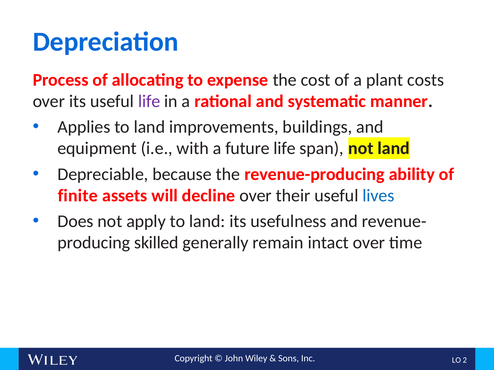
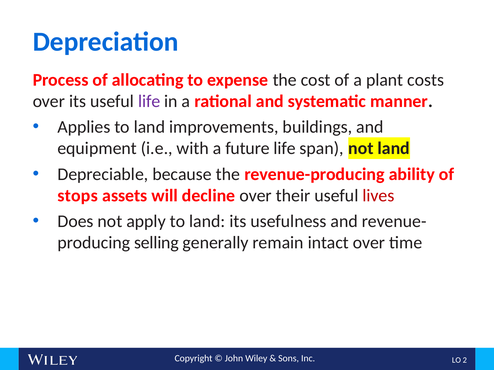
finite: finite -> stops
lives colour: blue -> red
skilled: skilled -> selling
